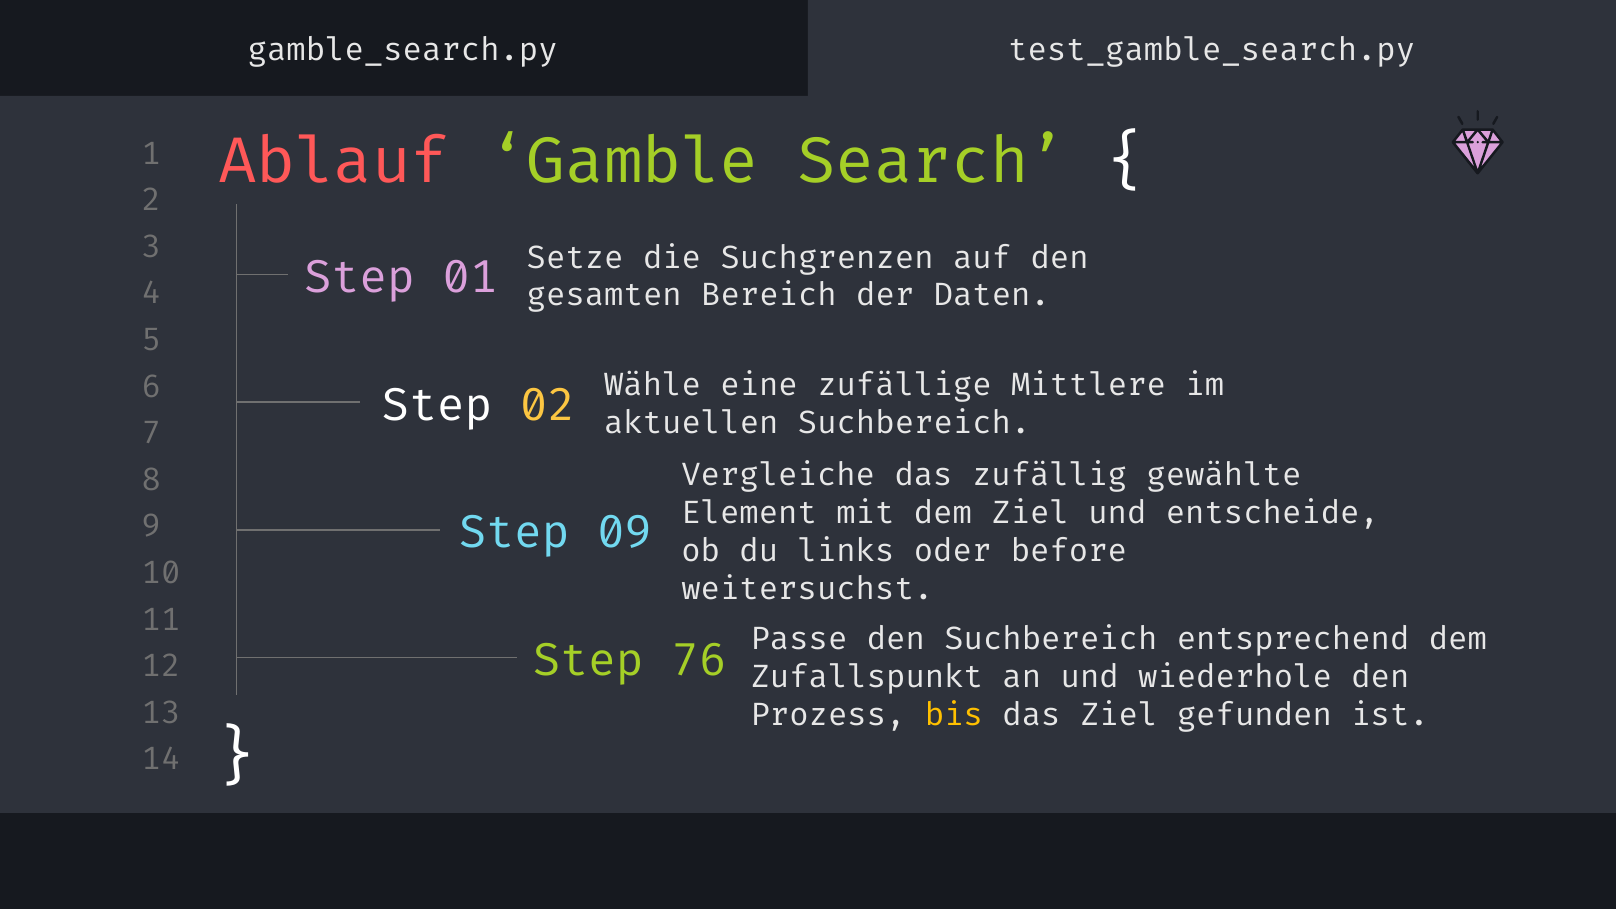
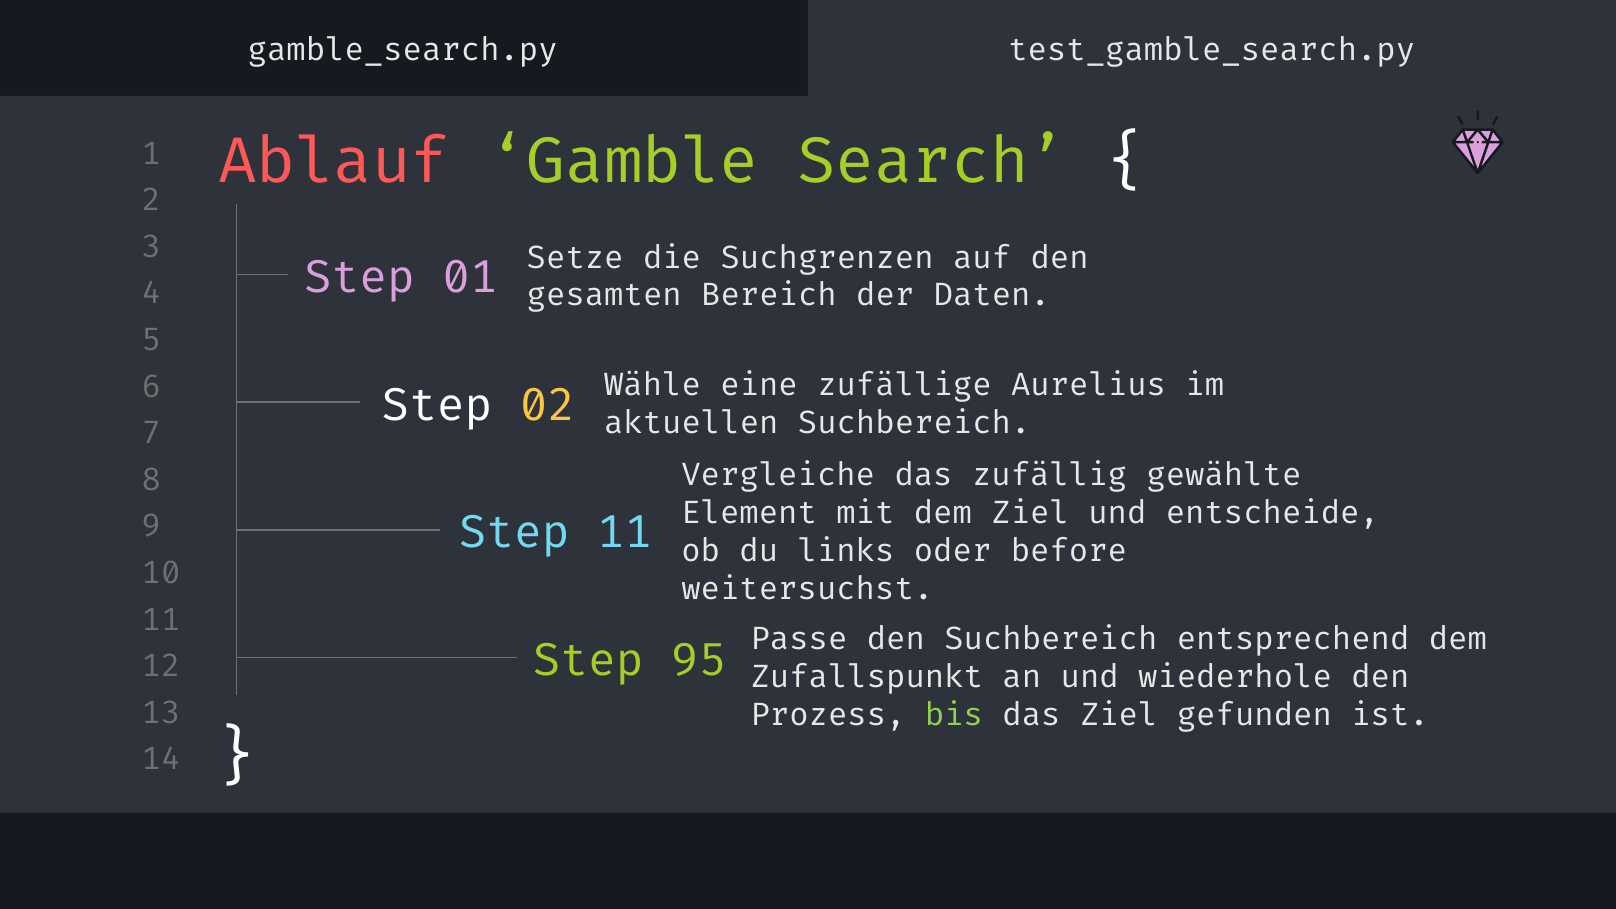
Mittlere: Mittlere -> Aurelius
Step 09: 09 -> 11
76: 76 -> 95
bis colour: yellow -> light green
